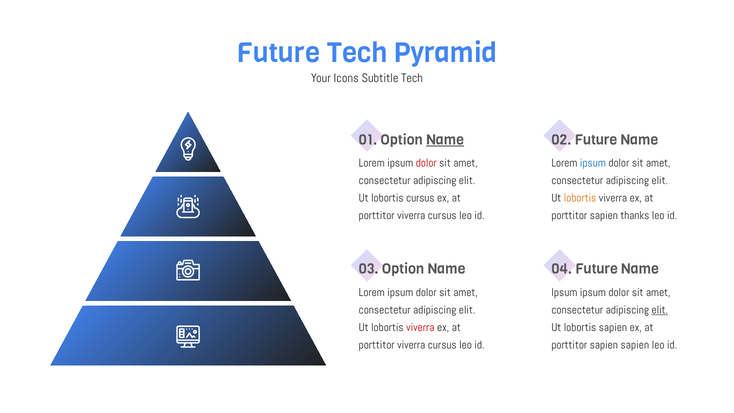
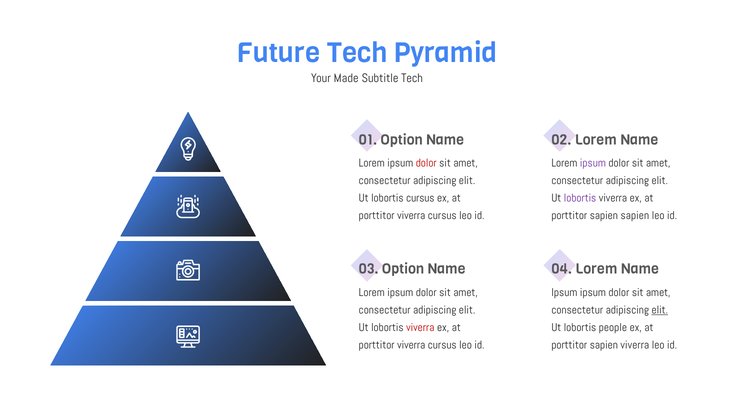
Icons: Icons -> Made
Name at (445, 140) underline: present -> none
02 Future: Future -> Lorem
ipsum at (593, 163) colour: blue -> purple
lobortis at (580, 198) colour: orange -> purple
sapien thanks: thanks -> sapien
04 Future: Future -> Lorem
lobortis sapien: sapien -> people
sapien sapien: sapien -> viverra
